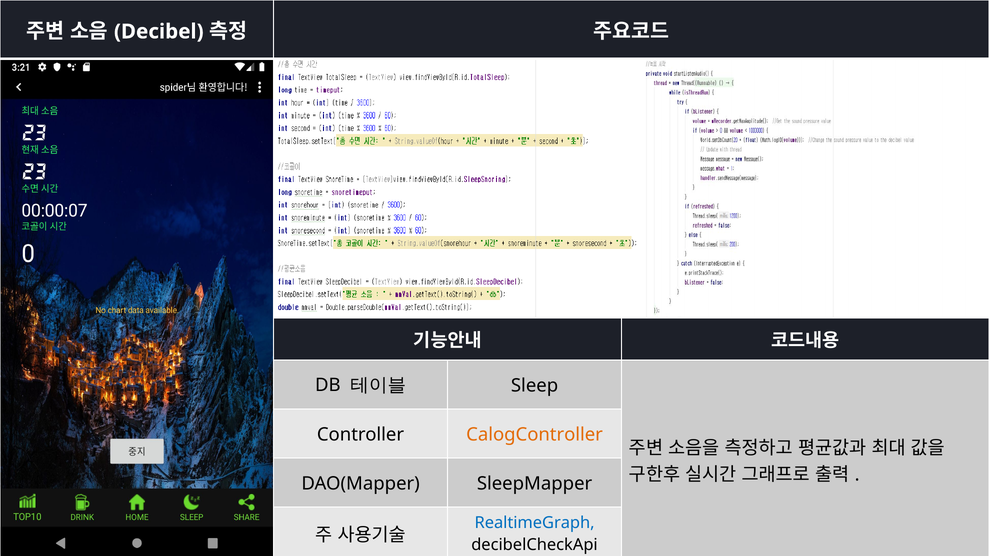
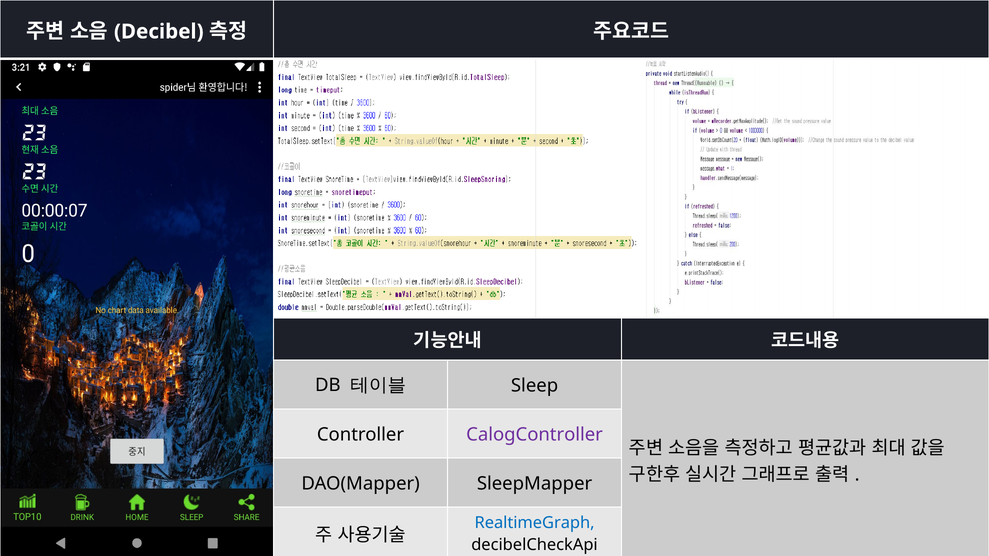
CalogController colour: orange -> purple
